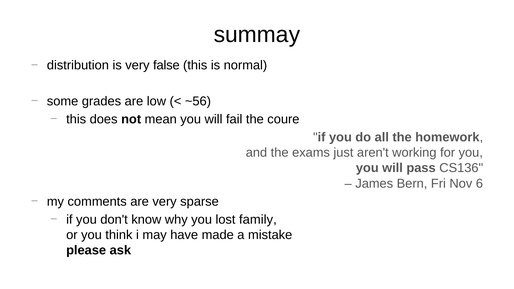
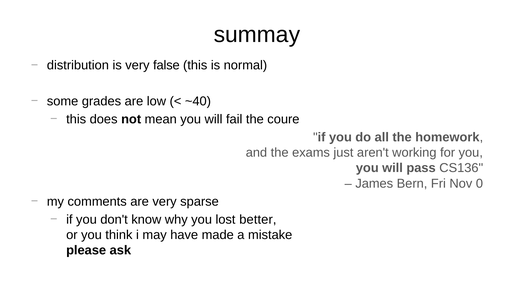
~56: ~56 -> ~40
6: 6 -> 0
family: family -> better
